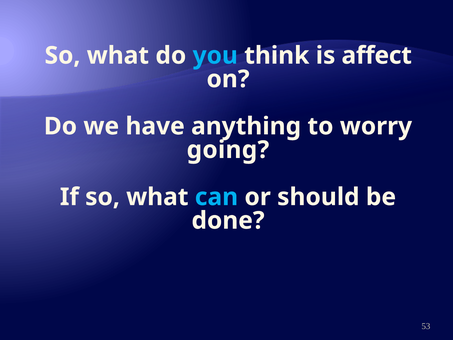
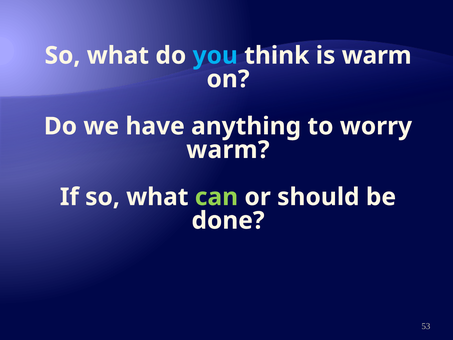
is affect: affect -> warm
going at (228, 150): going -> warm
can colour: light blue -> light green
